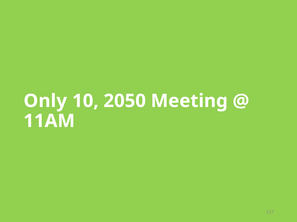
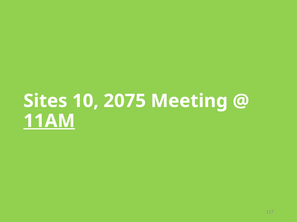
Only: Only -> Sites
2050: 2050 -> 2075
11AM underline: none -> present
